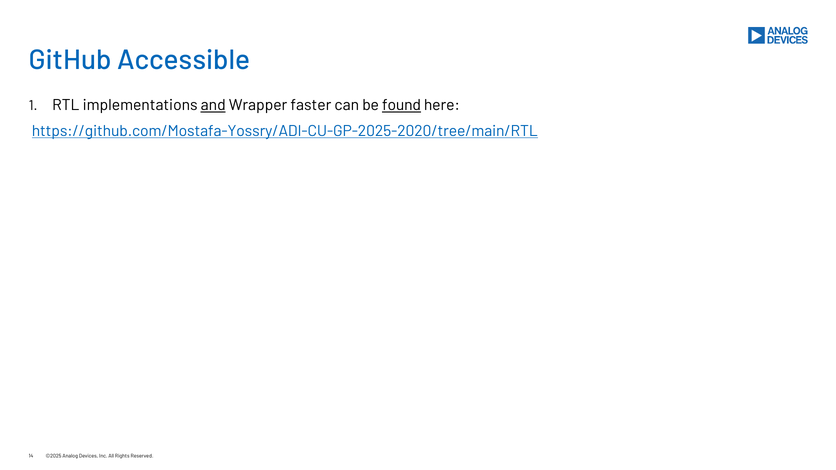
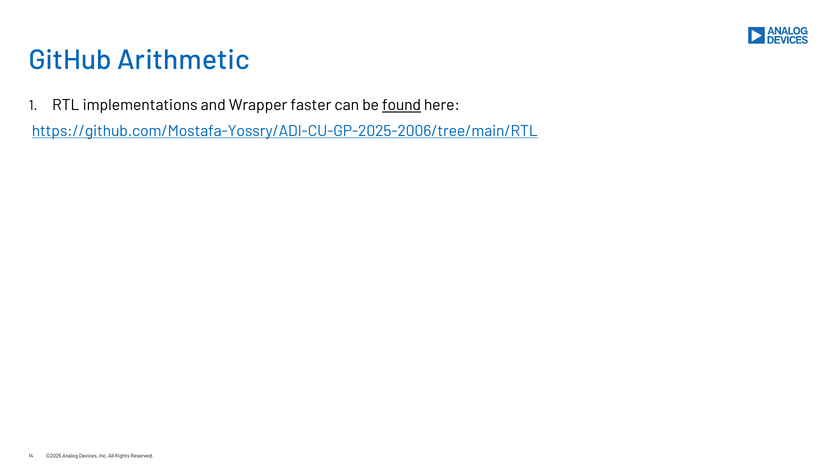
Accessible: Accessible -> Arithmetic
and underline: present -> none
https://github.com/Mostafa-Yossry/ADI-CU-GP-2025-2020/tree/main/RTL: https://github.com/Mostafa-Yossry/ADI-CU-GP-2025-2020/tree/main/RTL -> https://github.com/Mostafa-Yossry/ADI-CU-GP-2025-2006/tree/main/RTL
